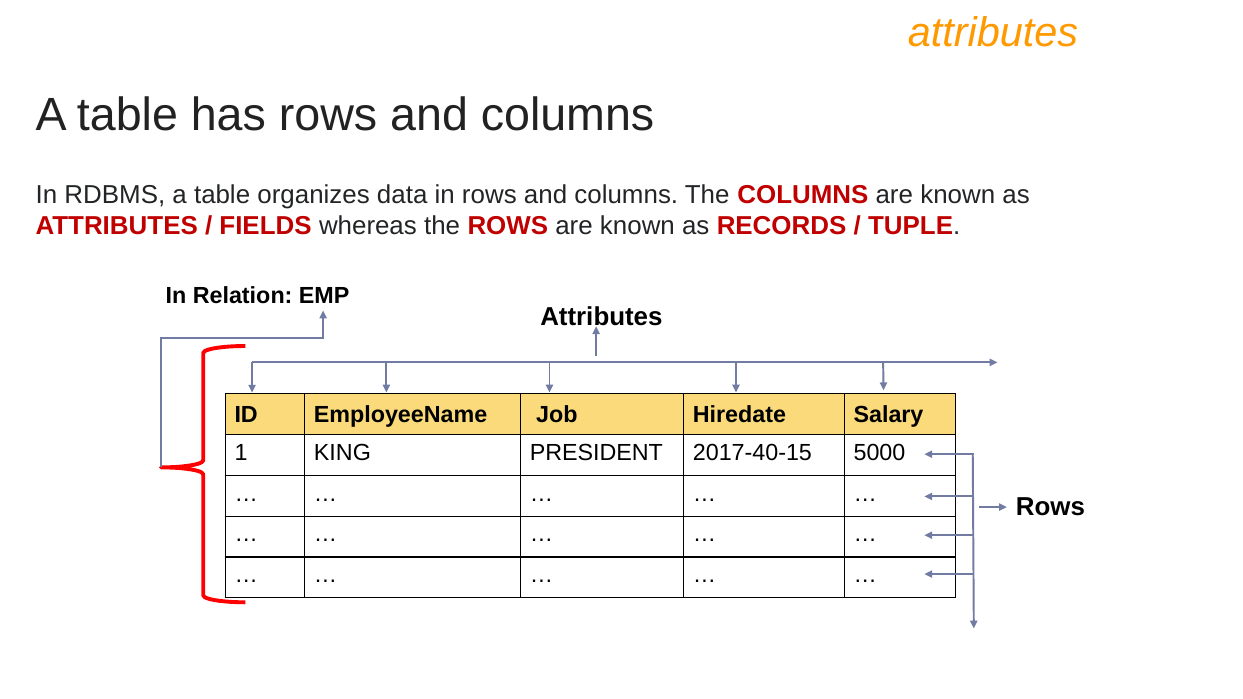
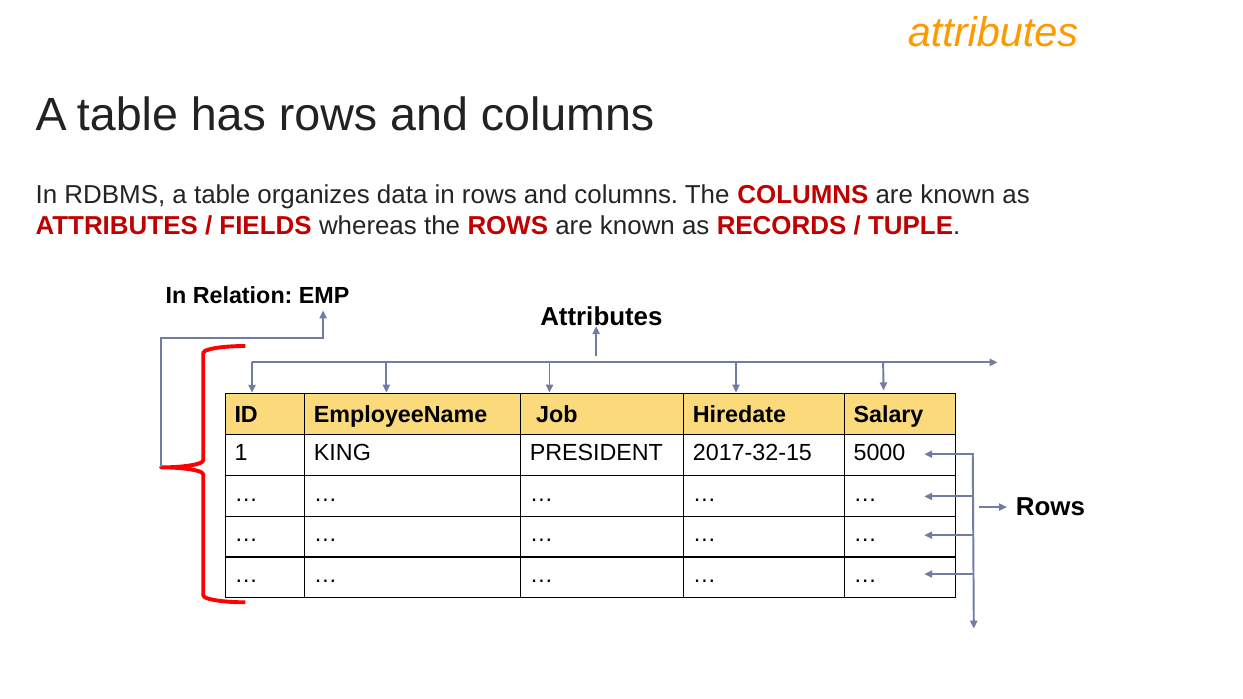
2017-40-15: 2017-40-15 -> 2017-32-15
